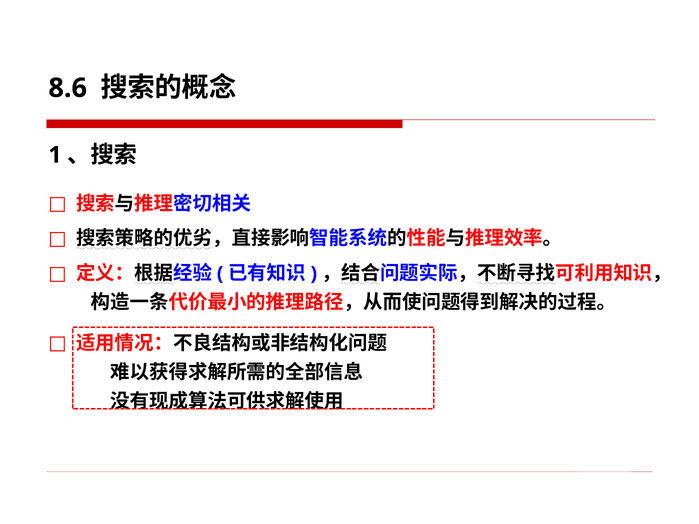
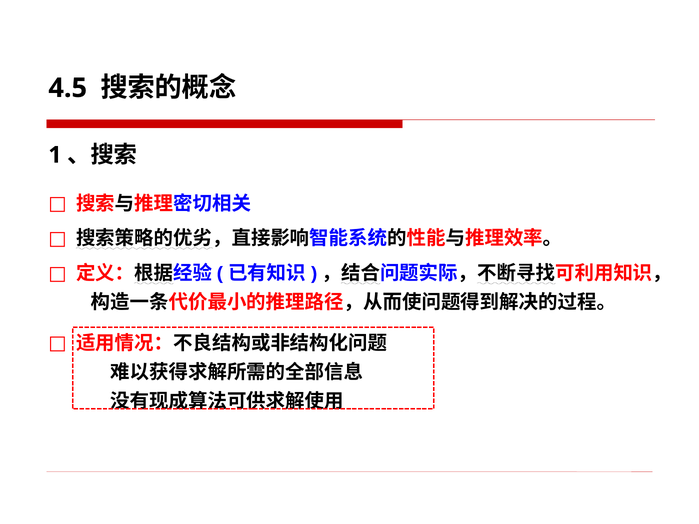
8.6: 8.6 -> 4.5
